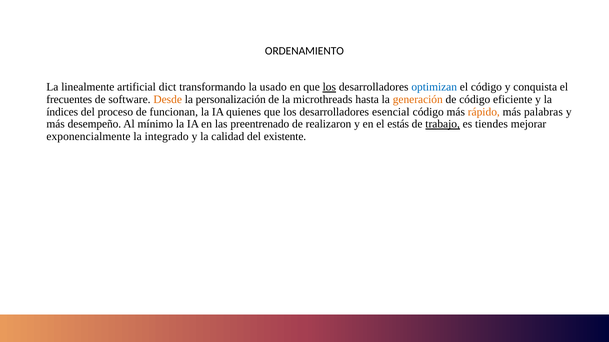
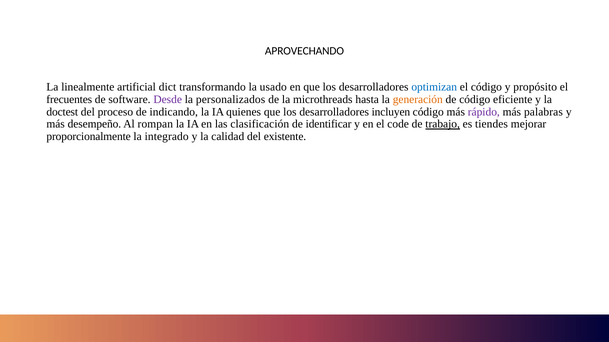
ORDENAMIENTO: ORDENAMIENTO -> APROVECHANDO
los at (329, 87) underline: present -> none
conquista: conquista -> propósito
Desde colour: orange -> purple
personalización: personalización -> personalizados
índices: índices -> doctest
funcionan: funcionan -> indicando
esencial: esencial -> incluyen
rápido colour: orange -> purple
mínimo: mínimo -> rompan
preentrenado: preentrenado -> clasificación
realizaron: realizaron -> identificar
estás: estás -> code
exponencialmente: exponencialmente -> proporcionalmente
